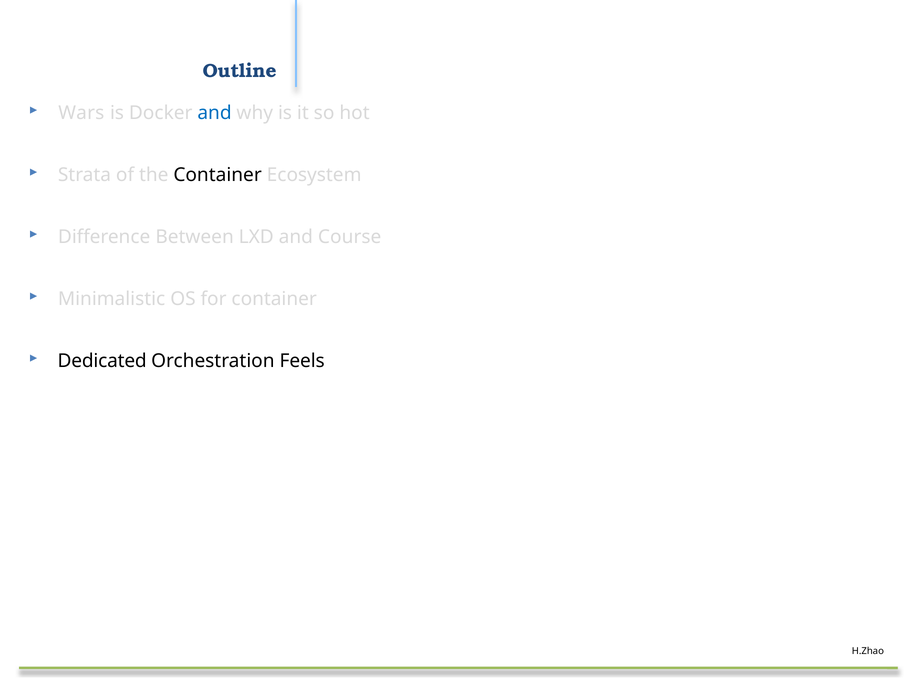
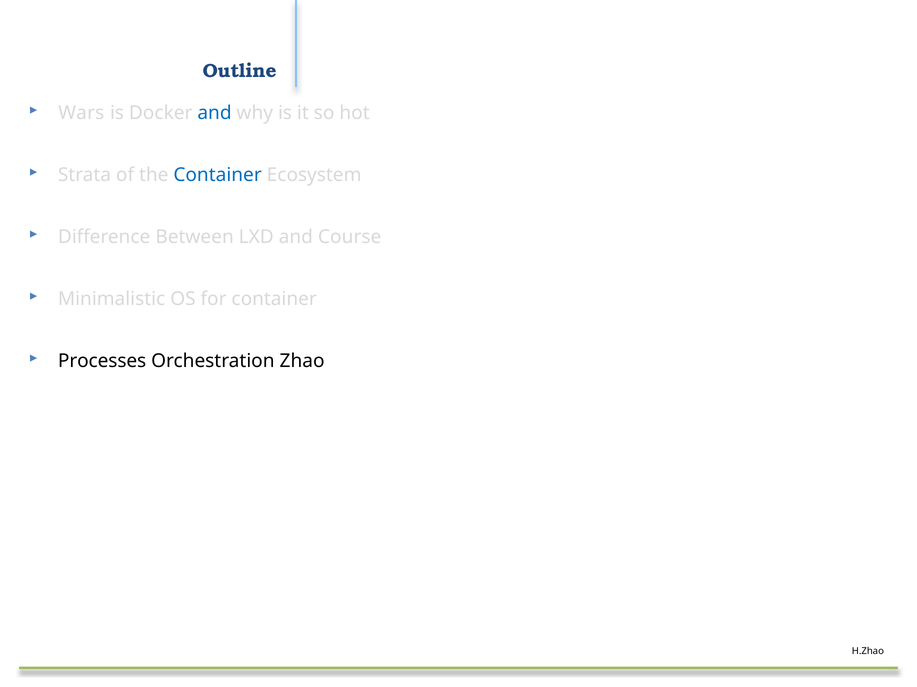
Container at (218, 175) colour: black -> blue
Dedicated: Dedicated -> Processes
Feels: Feels -> Zhao
